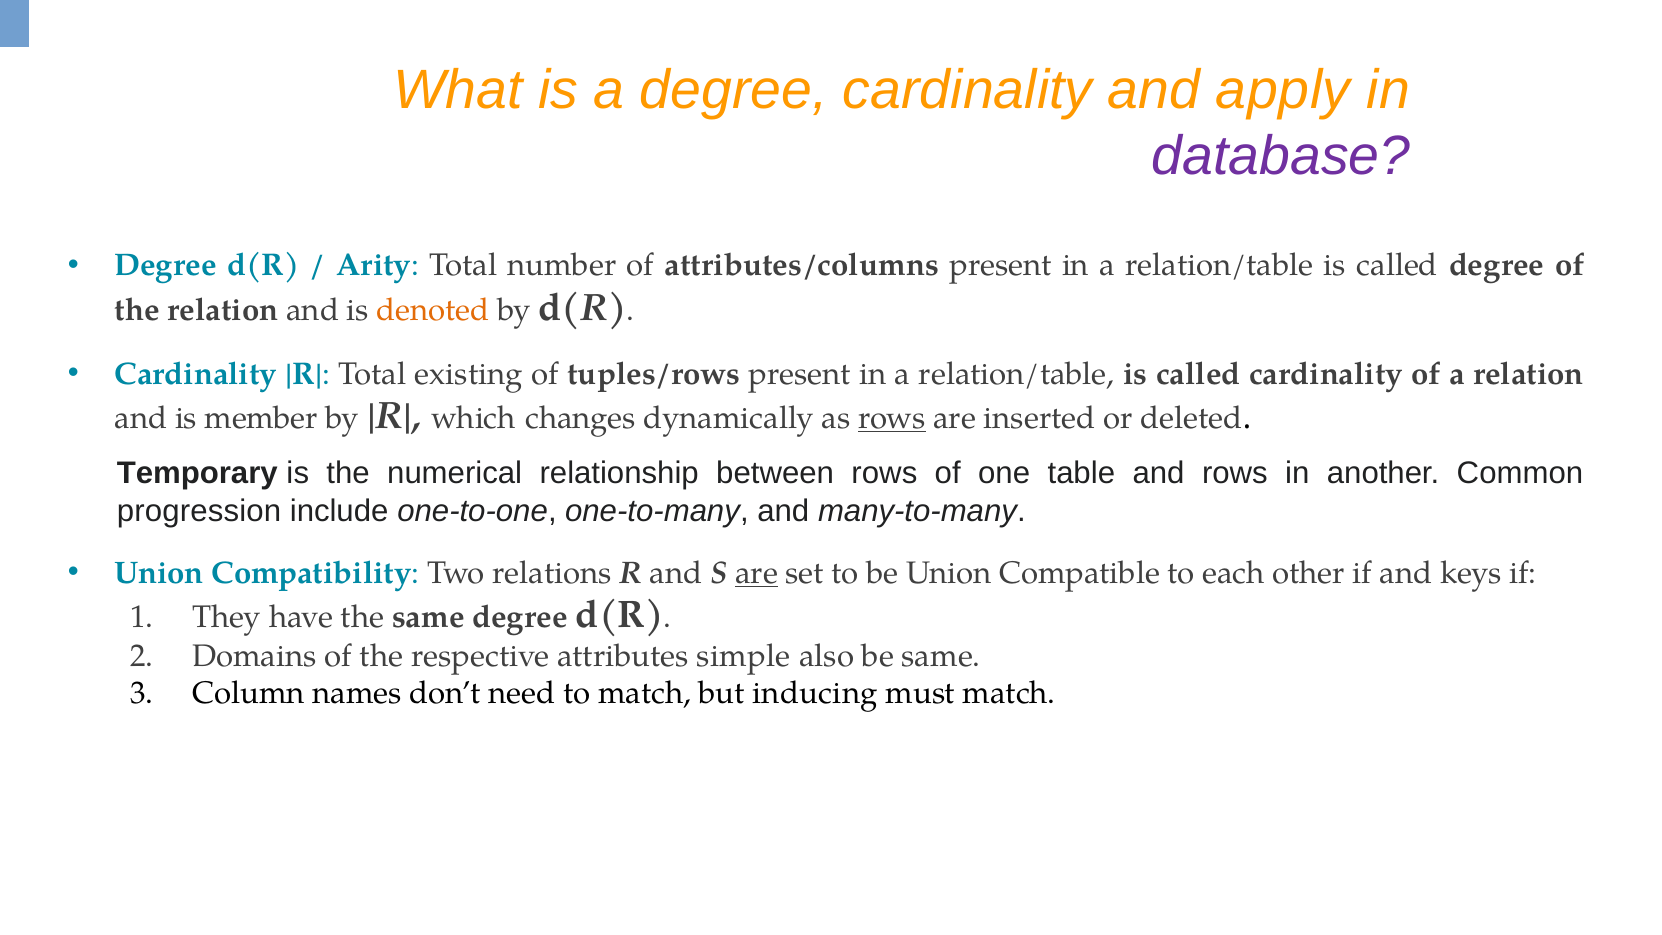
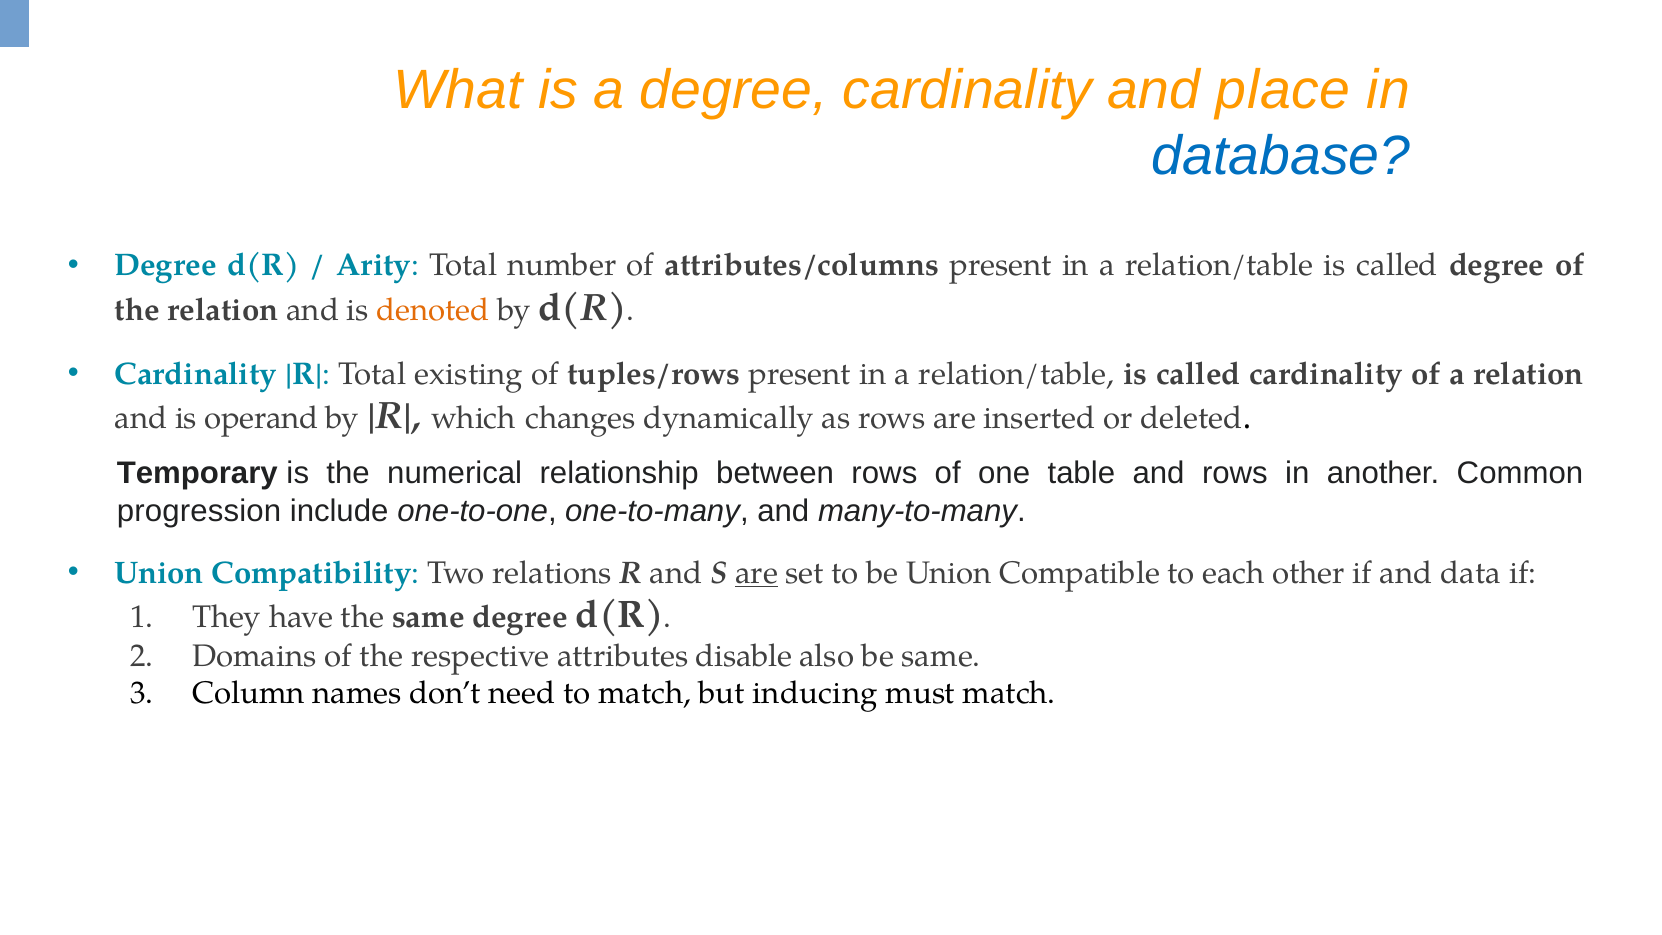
apply: apply -> place
database colour: purple -> blue
member: member -> operand
rows at (892, 418) underline: present -> none
keys: keys -> data
simple: simple -> disable
